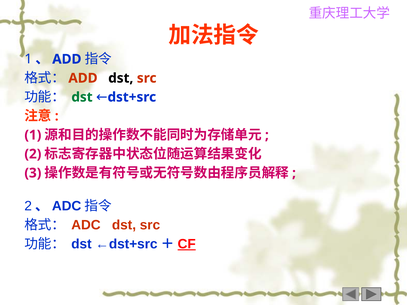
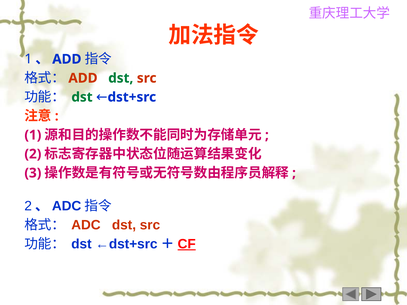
dst at (121, 78) colour: black -> green
